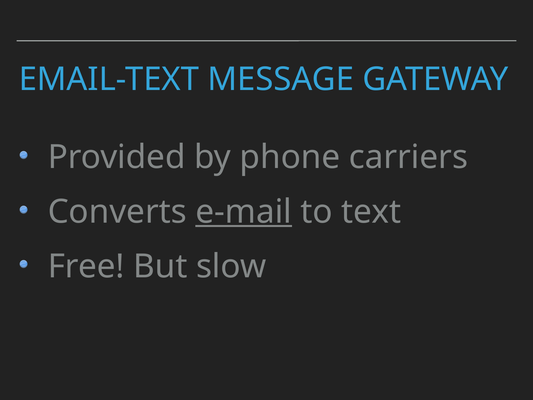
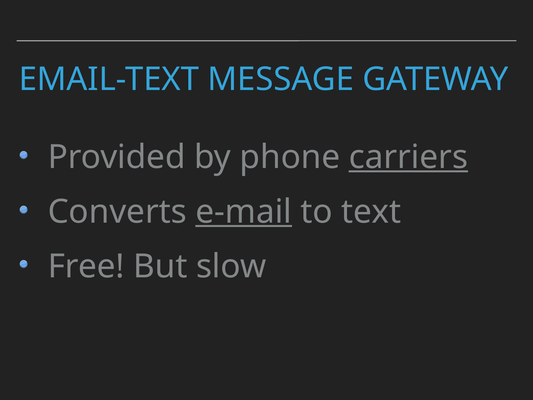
carriers underline: none -> present
